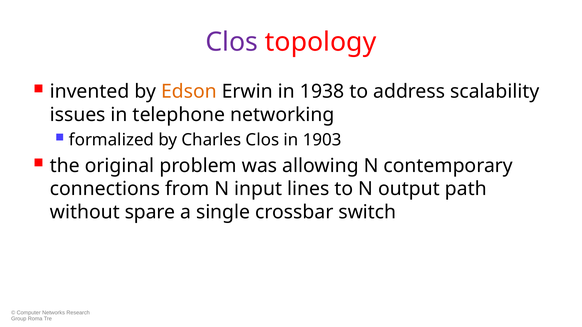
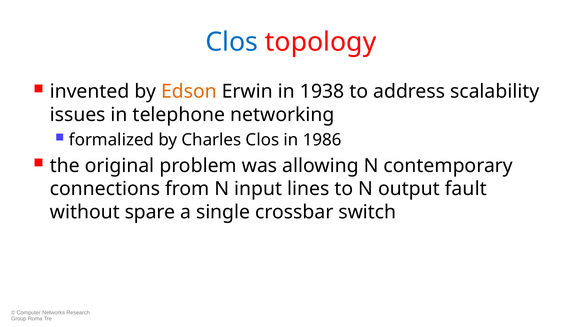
Clos at (232, 42) colour: purple -> blue
1903: 1903 -> 1986
path: path -> fault
